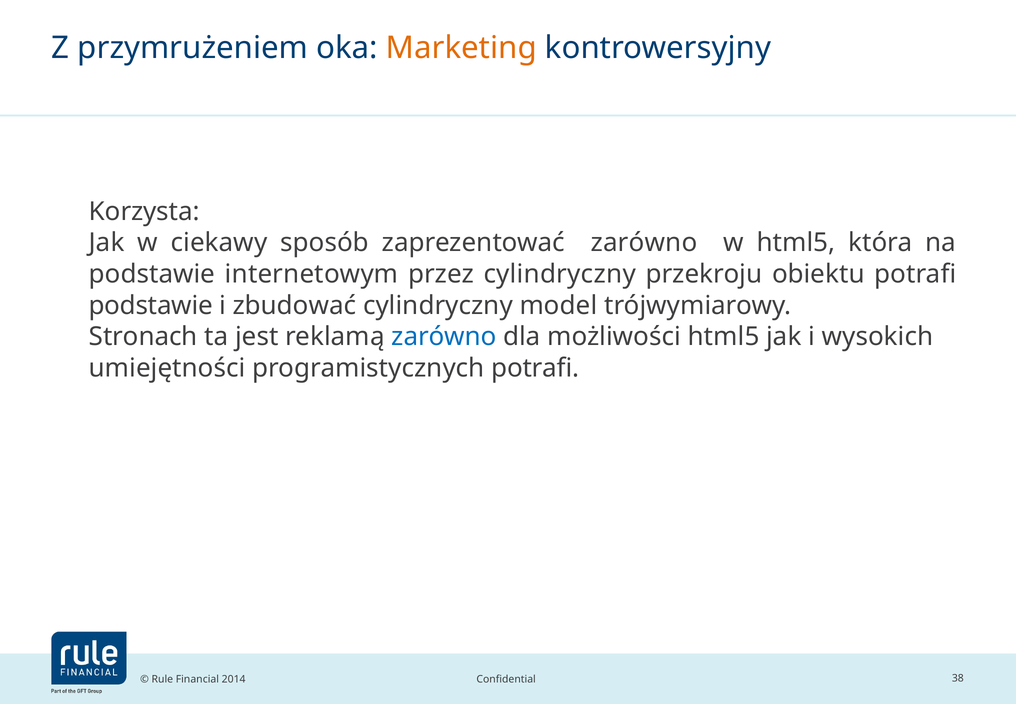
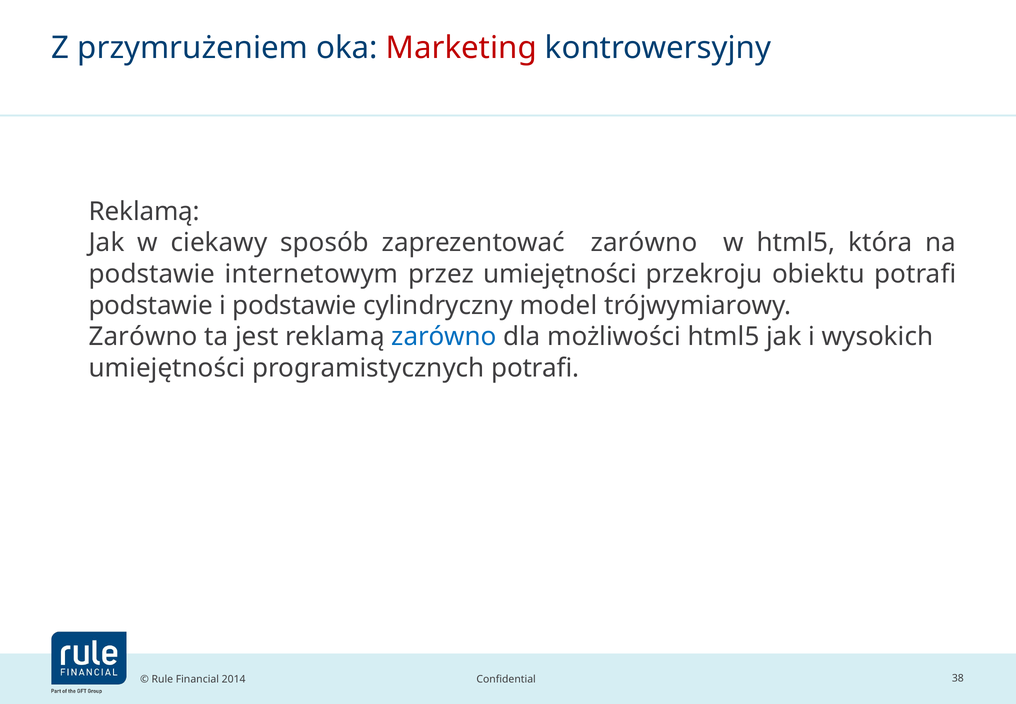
Marketing colour: orange -> red
Korzysta at (144, 211): Korzysta -> Reklamą
przez cylindryczny: cylindryczny -> umiejętności
i zbudować: zbudować -> podstawie
Stronach at (143, 336): Stronach -> Zarówno
